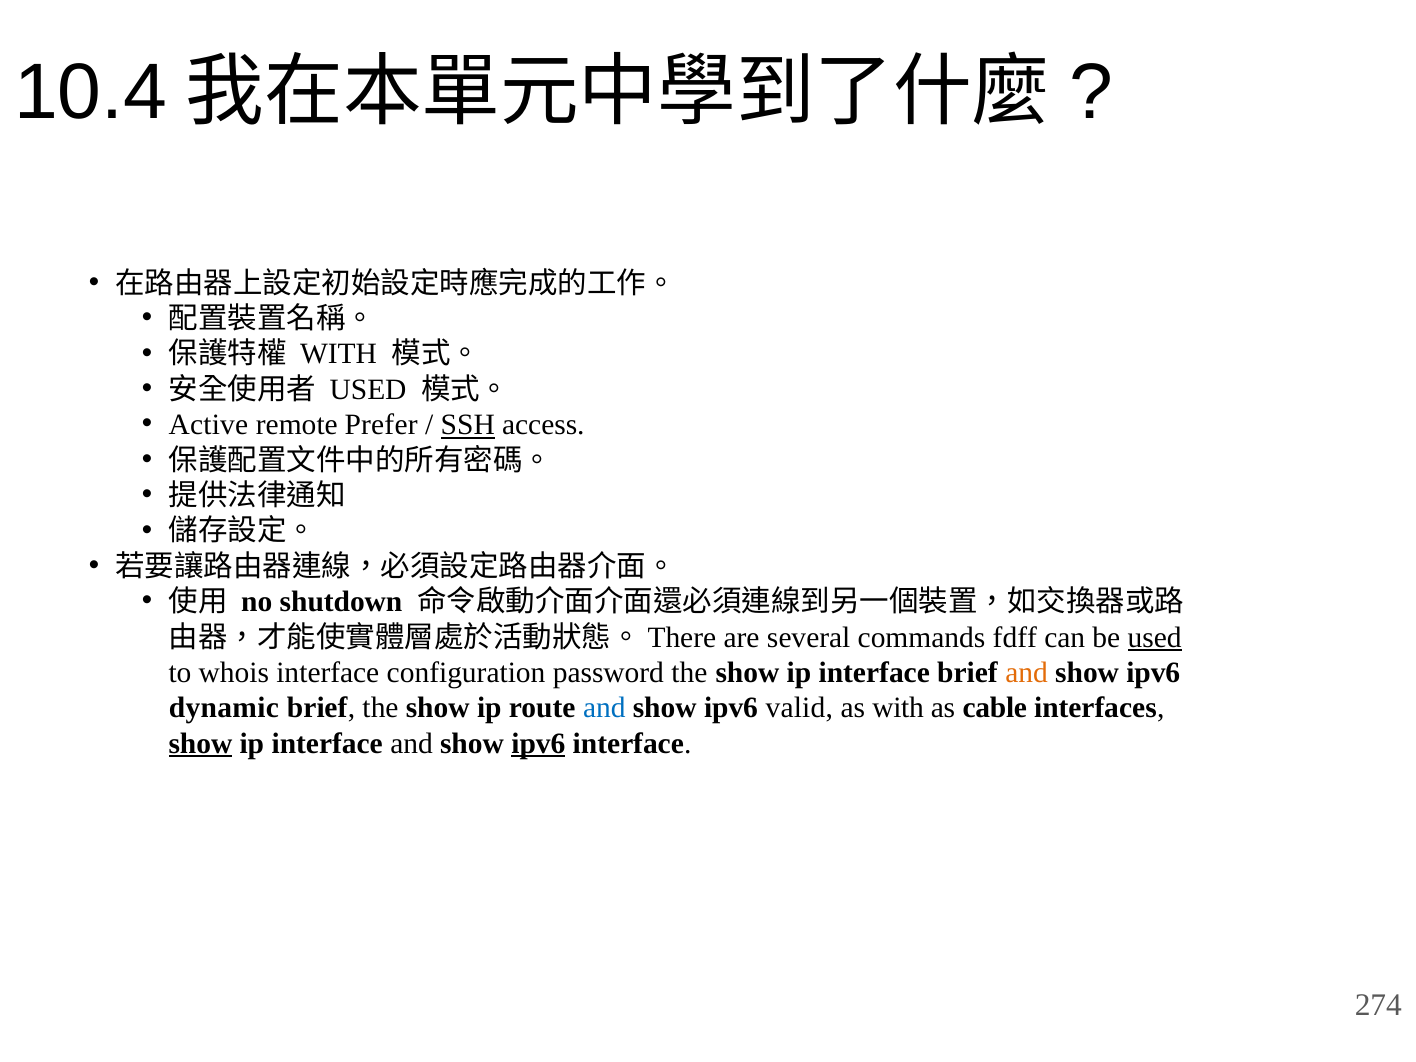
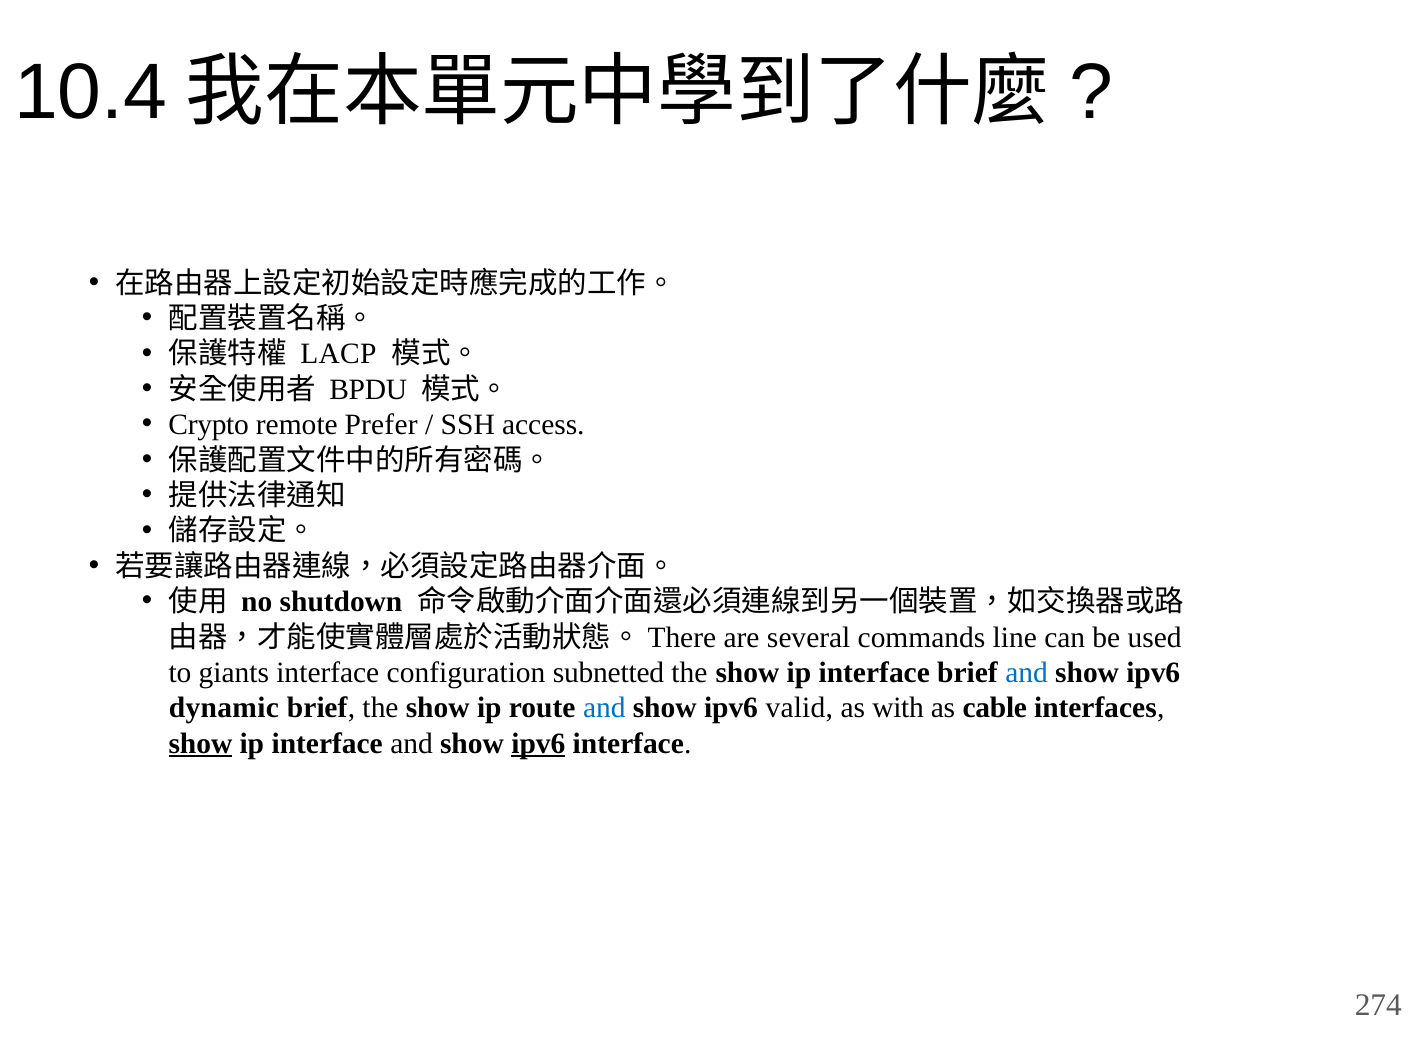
WITH at (339, 354): WITH -> LACP
USED at (368, 390): USED -> BPDU
Active: Active -> Crypto
SSH underline: present -> none
fdff: fdff -> line
used at (1155, 637) underline: present -> none
whois: whois -> giants
password: password -> subnetted
and at (1027, 673) colour: orange -> blue
